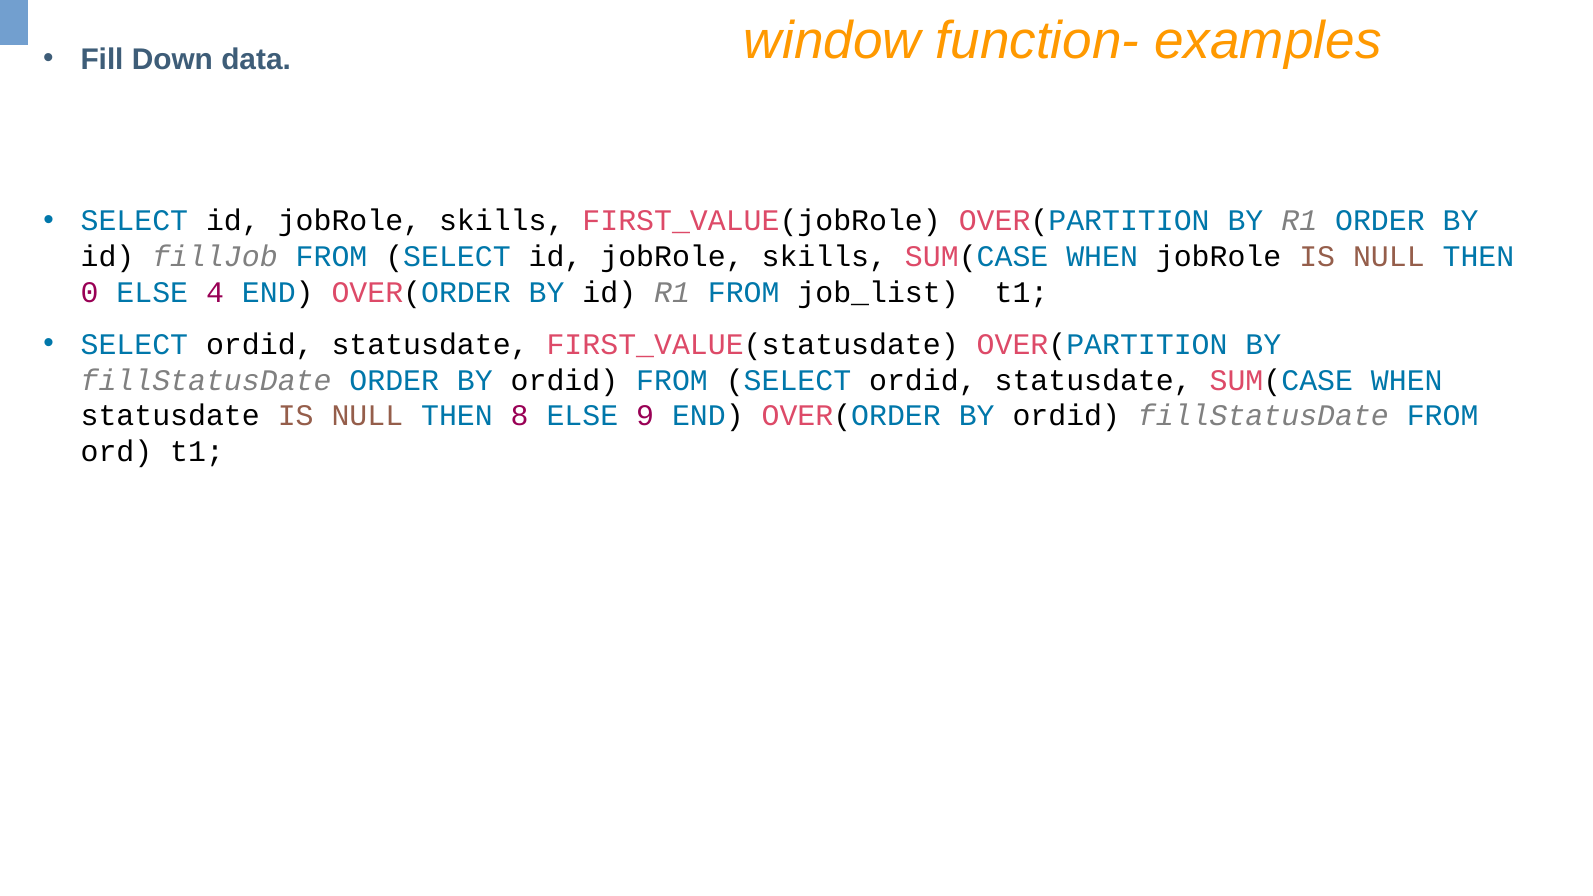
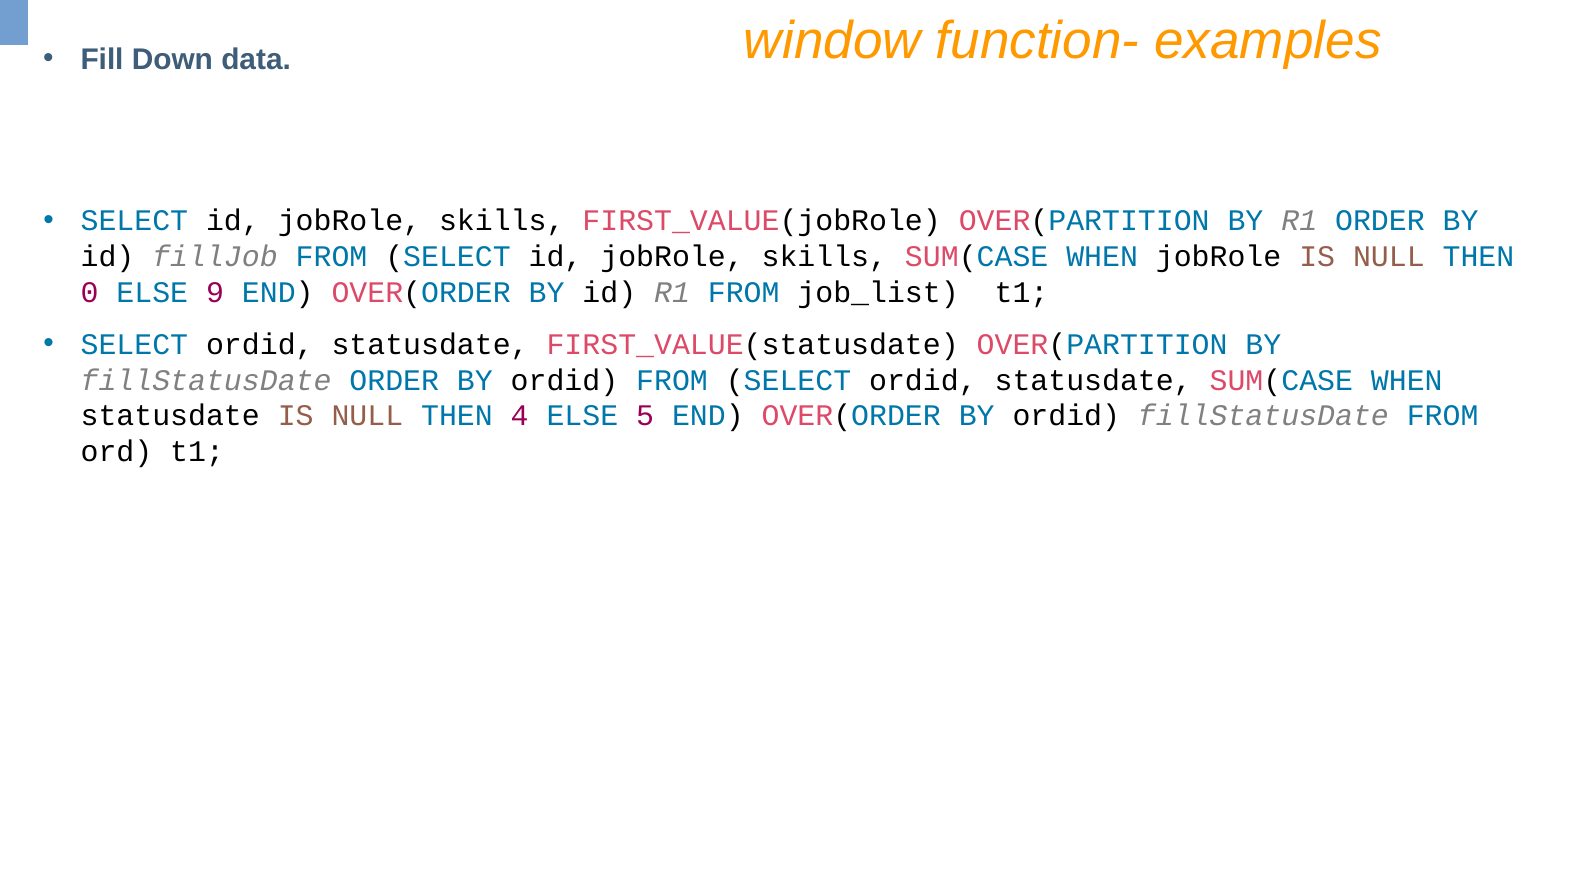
4: 4 -> 9
8: 8 -> 4
9: 9 -> 5
